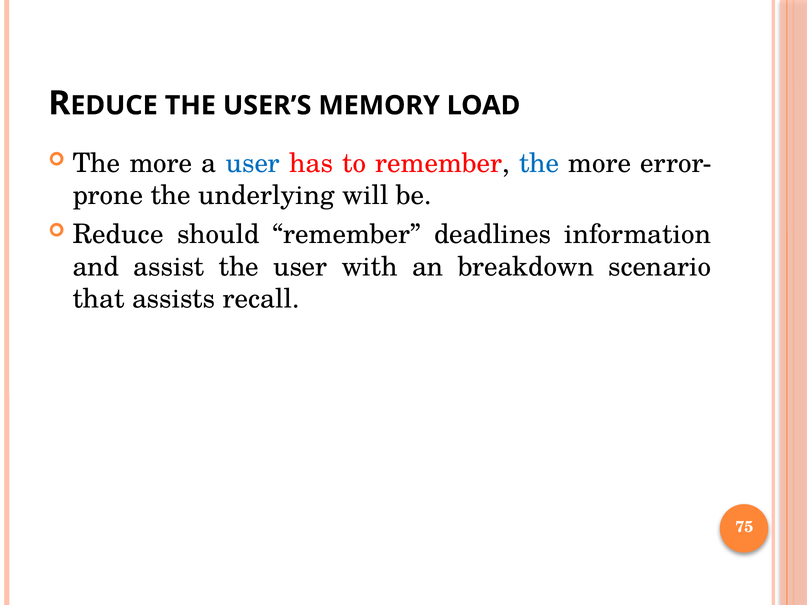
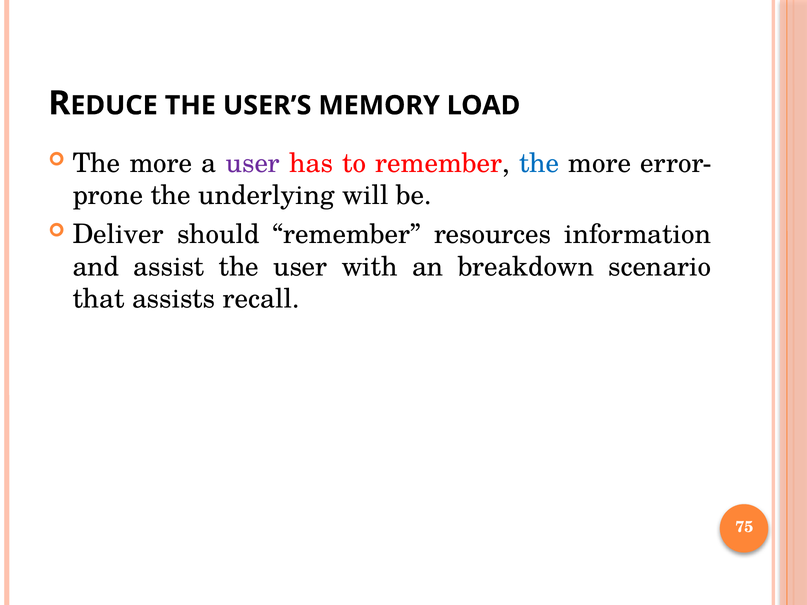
user at (253, 163) colour: blue -> purple
Reduce: Reduce -> Deliver
deadlines: deadlines -> resources
